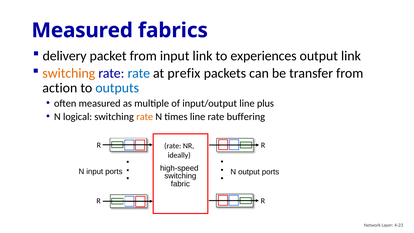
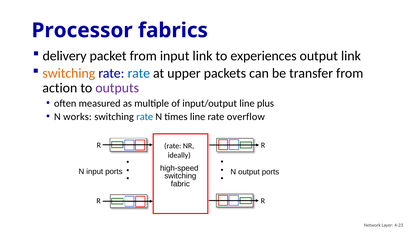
Measured at (82, 30): Measured -> Processor
prefix: prefix -> upper
outputs colour: blue -> purple
logical: logical -> works
rate at (145, 117) colour: orange -> blue
buffering: buffering -> overflow
